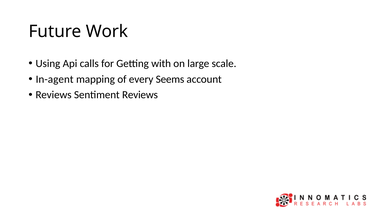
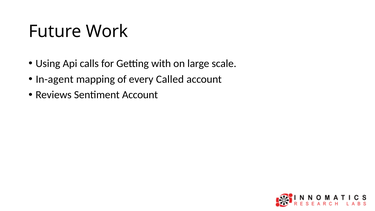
Seems: Seems -> Called
Sentiment Reviews: Reviews -> Account
